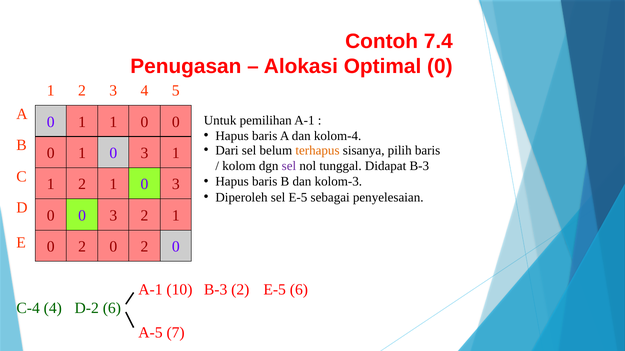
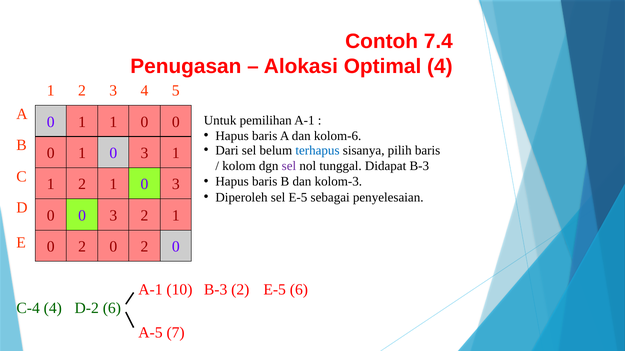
Optimal 0: 0 -> 4
kolom-4: kolom-4 -> kolom-6
terhapus colour: orange -> blue
